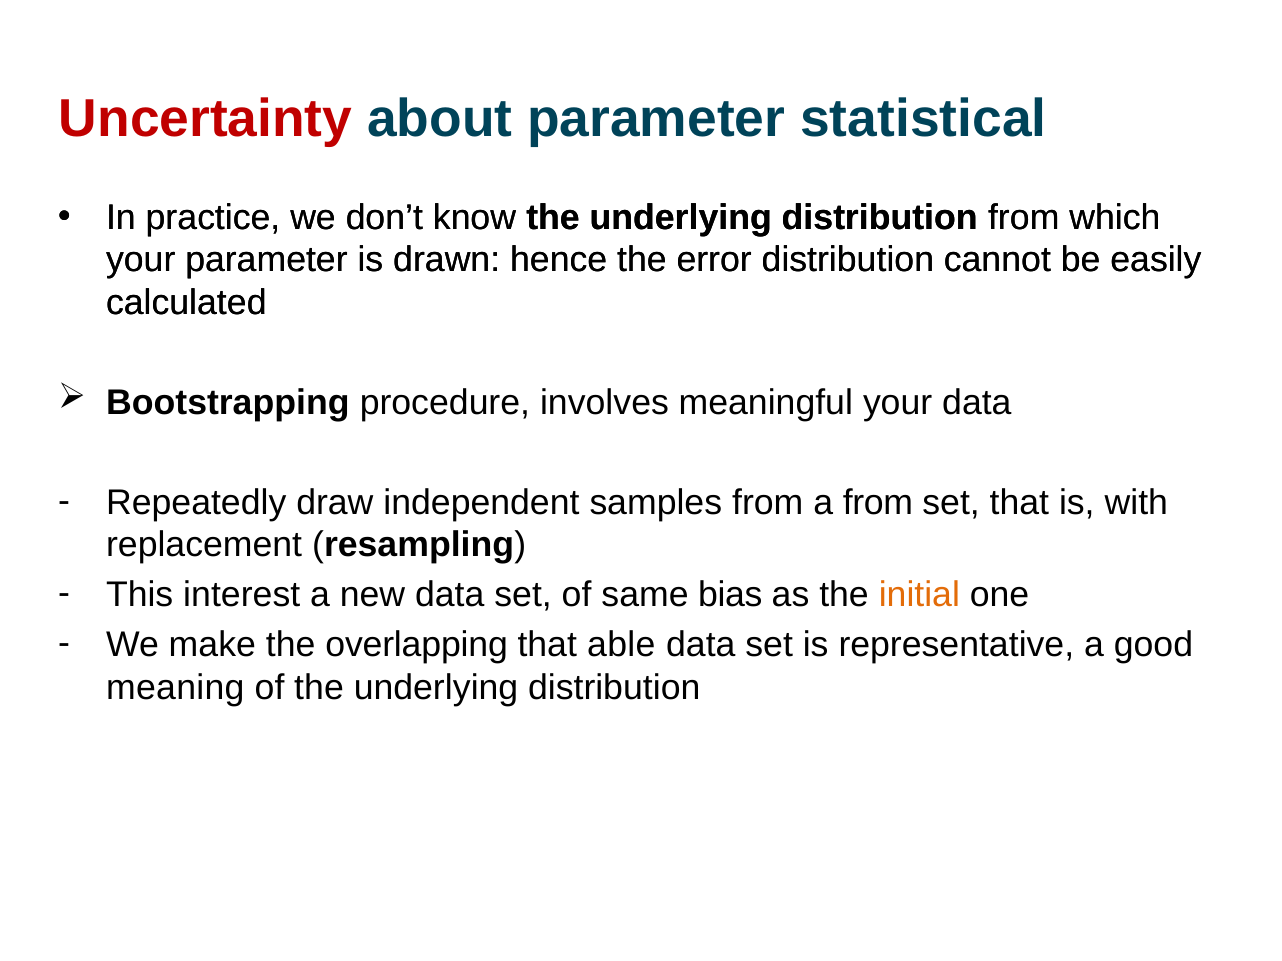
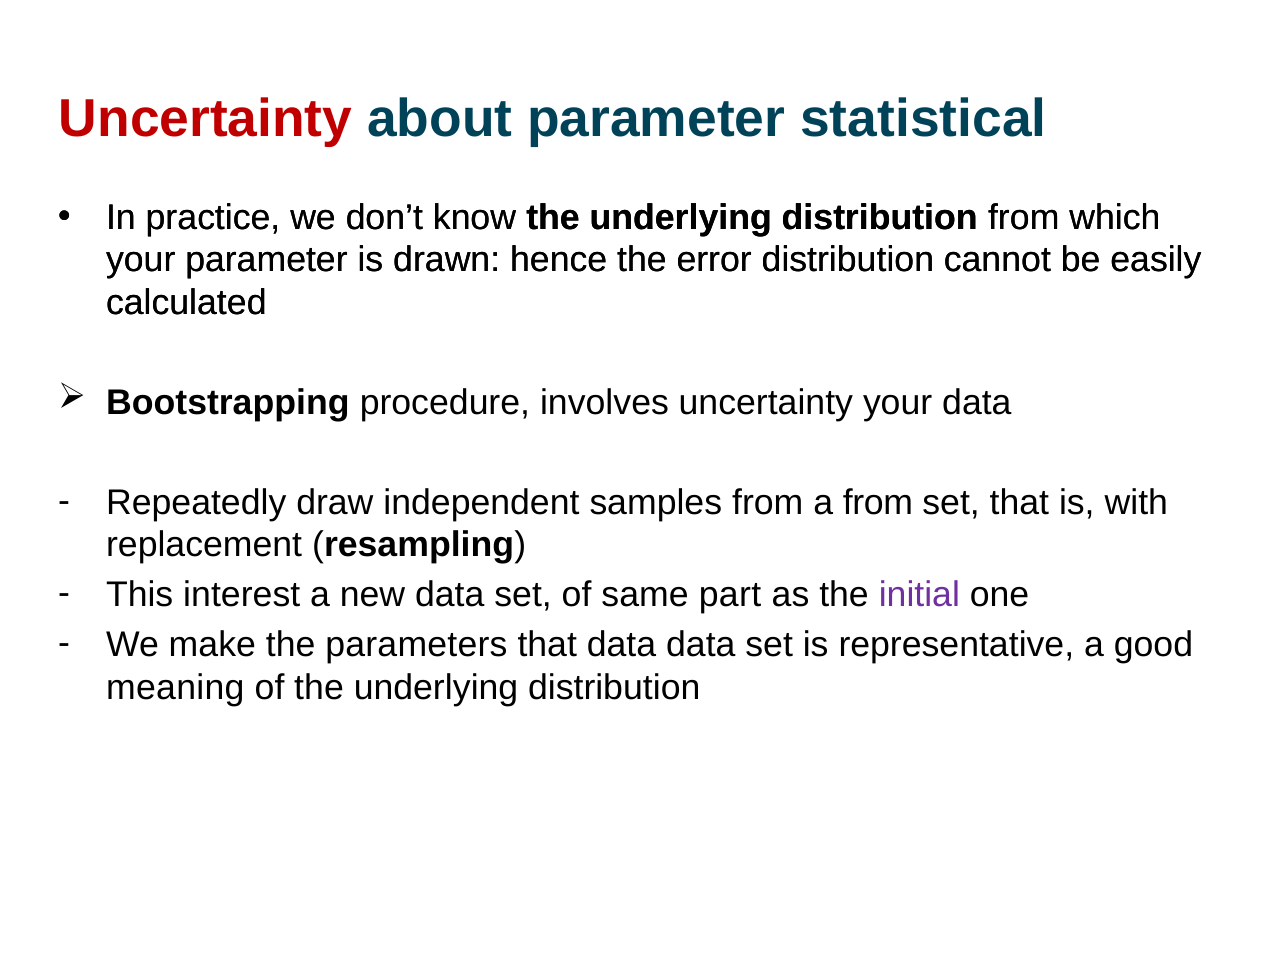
involves meaningful: meaningful -> uncertainty
bias: bias -> part
initial colour: orange -> purple
overlapping: overlapping -> parameters
that able: able -> data
